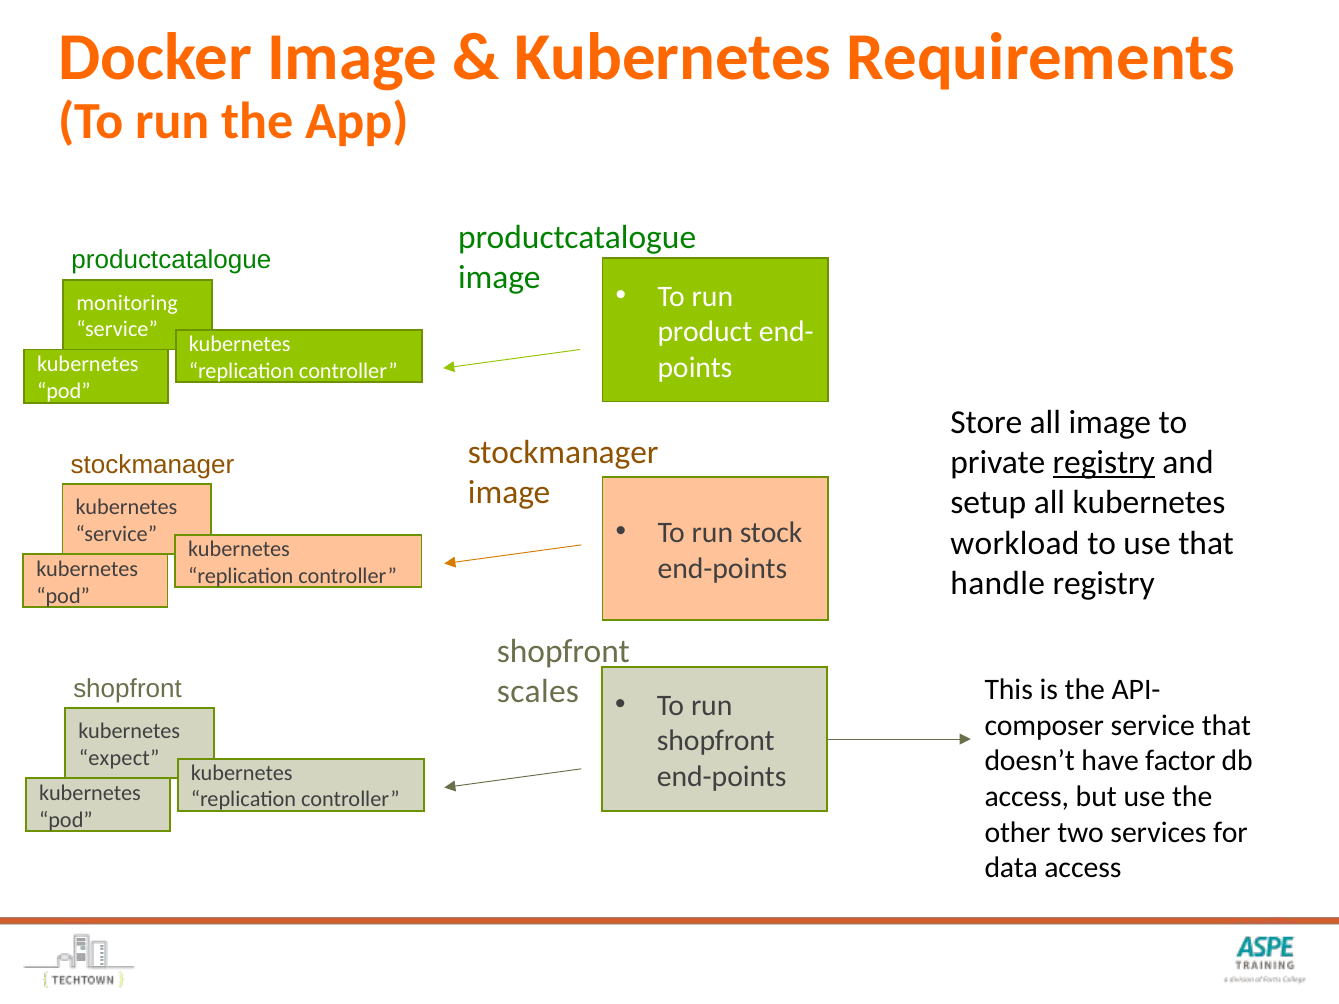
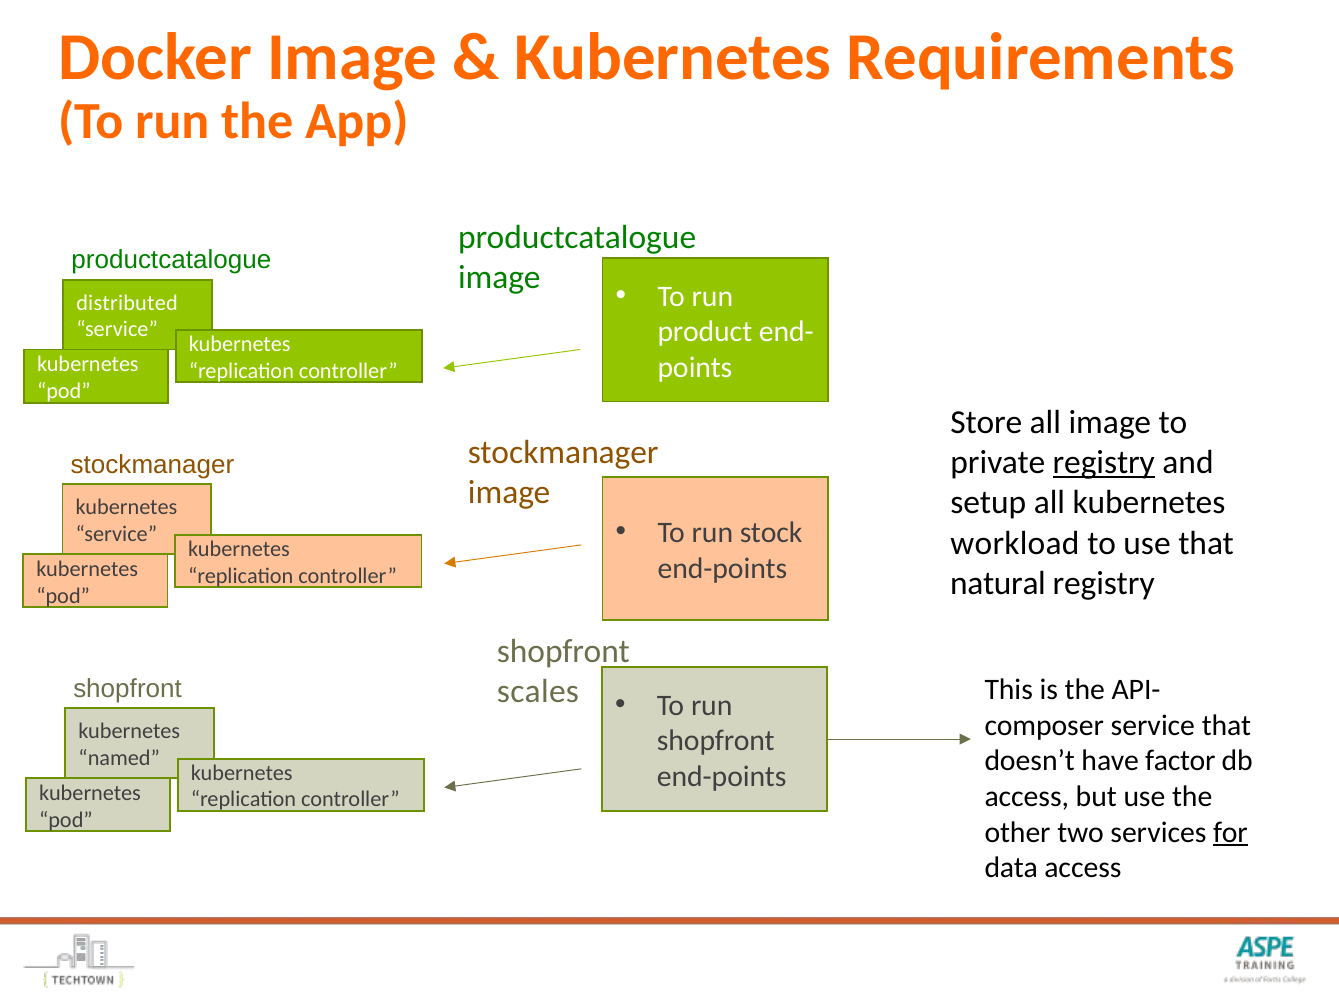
monitoring: monitoring -> distributed
handle: handle -> natural
expect: expect -> named
for underline: none -> present
